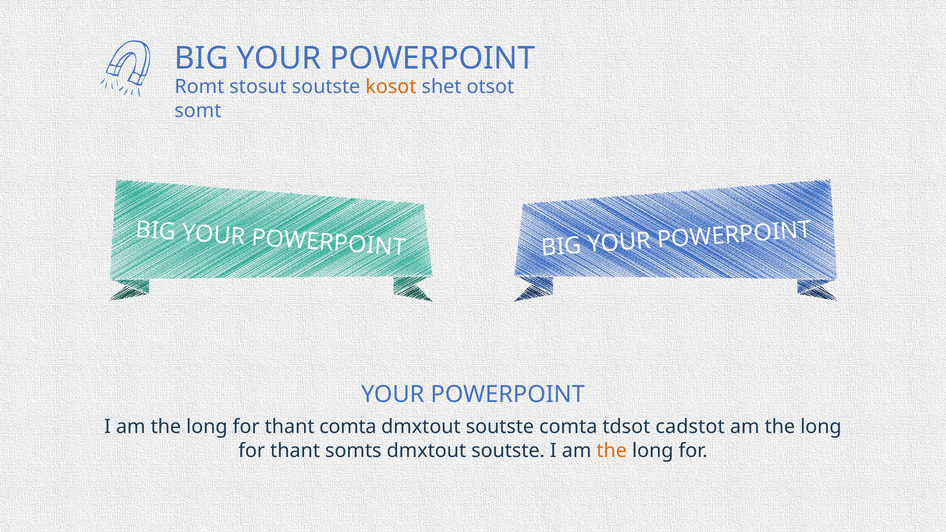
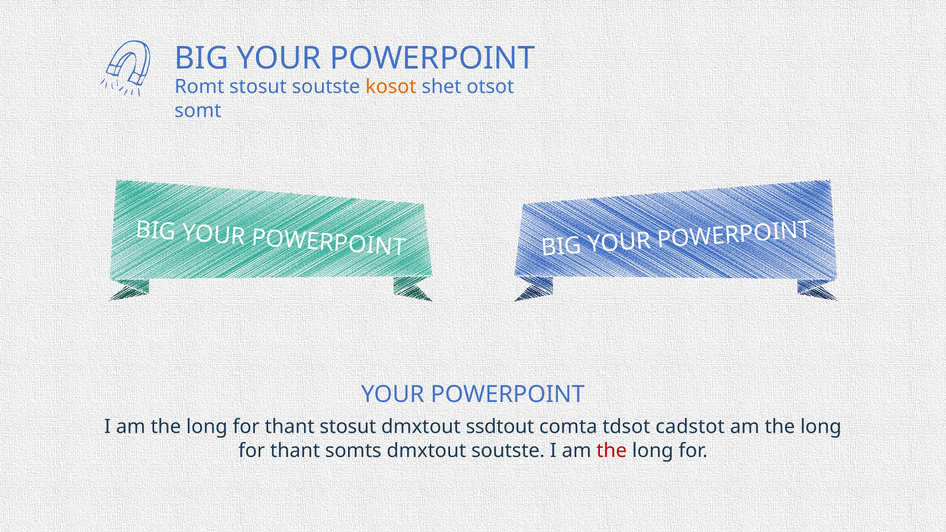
thant comta: comta -> stosut
soutste at (500, 427): soutste -> ssdtout
the at (612, 451) colour: orange -> red
